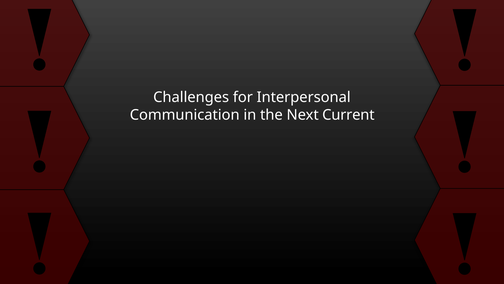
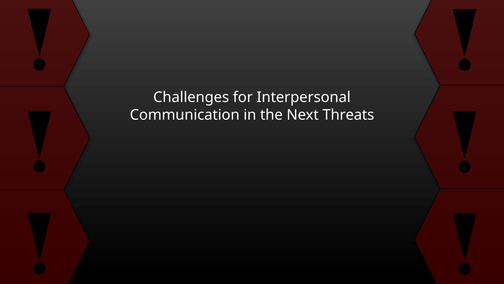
Current: Current -> Threats
